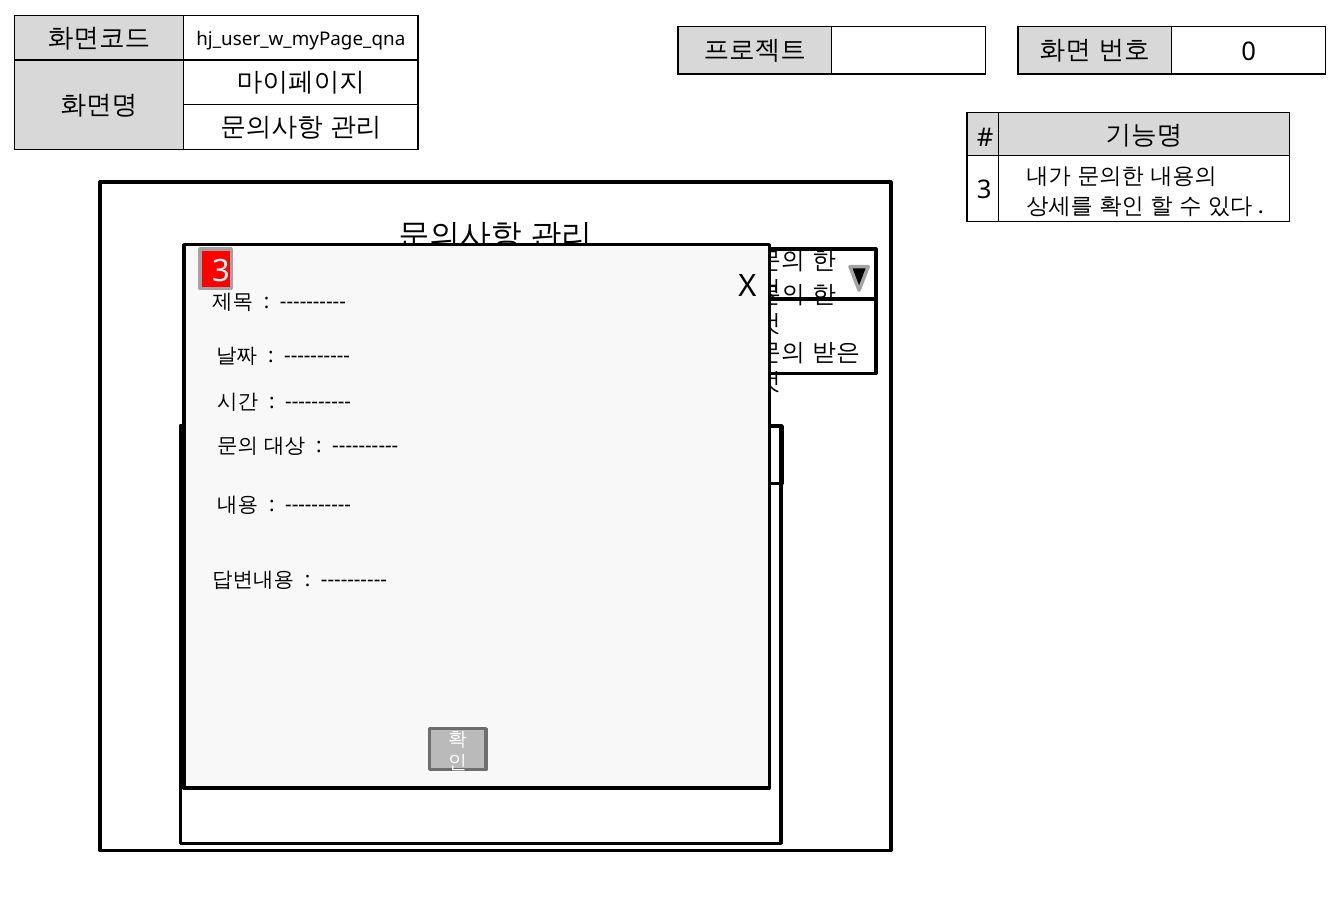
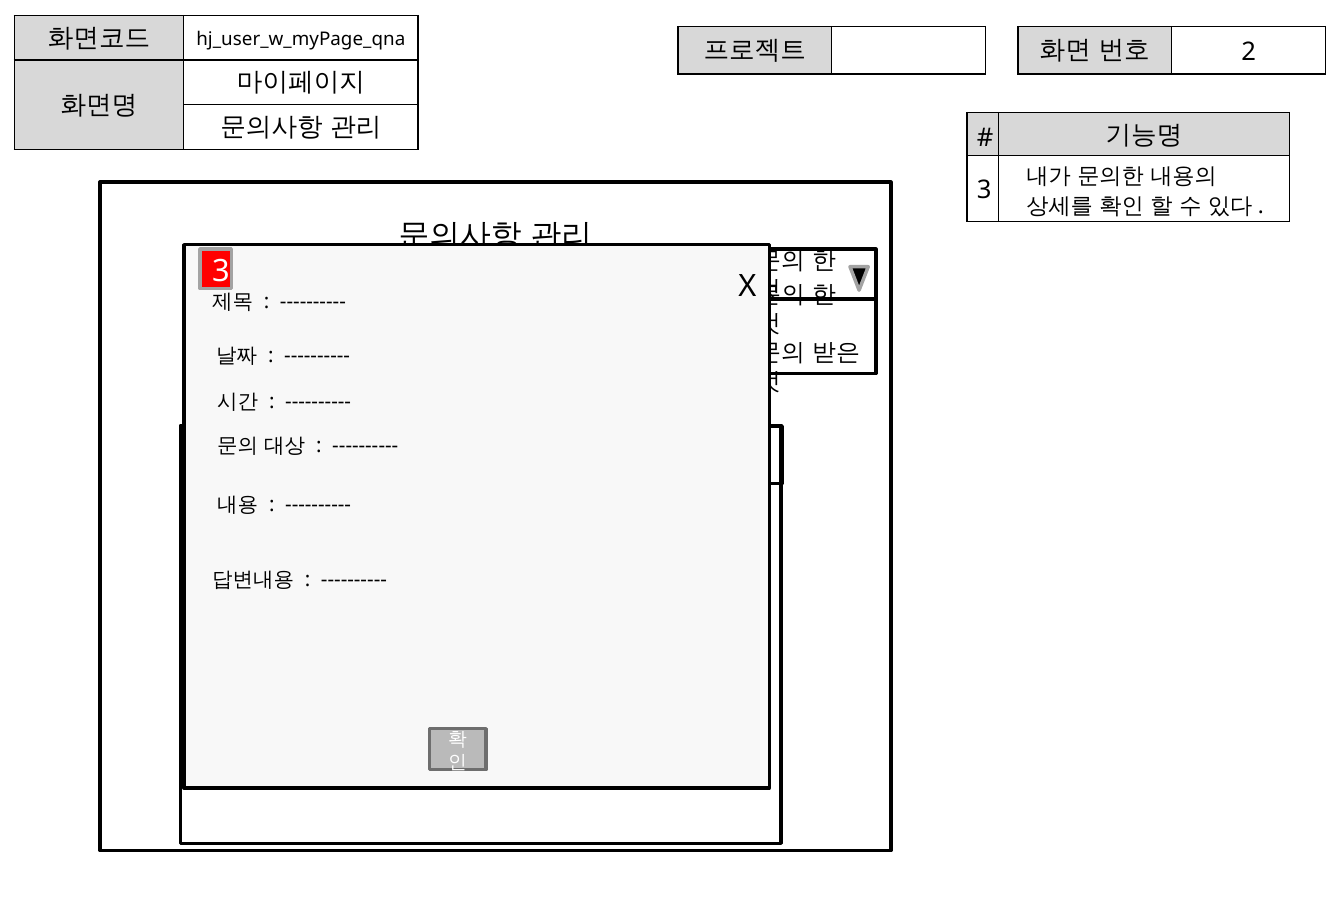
0: 0 -> 2
